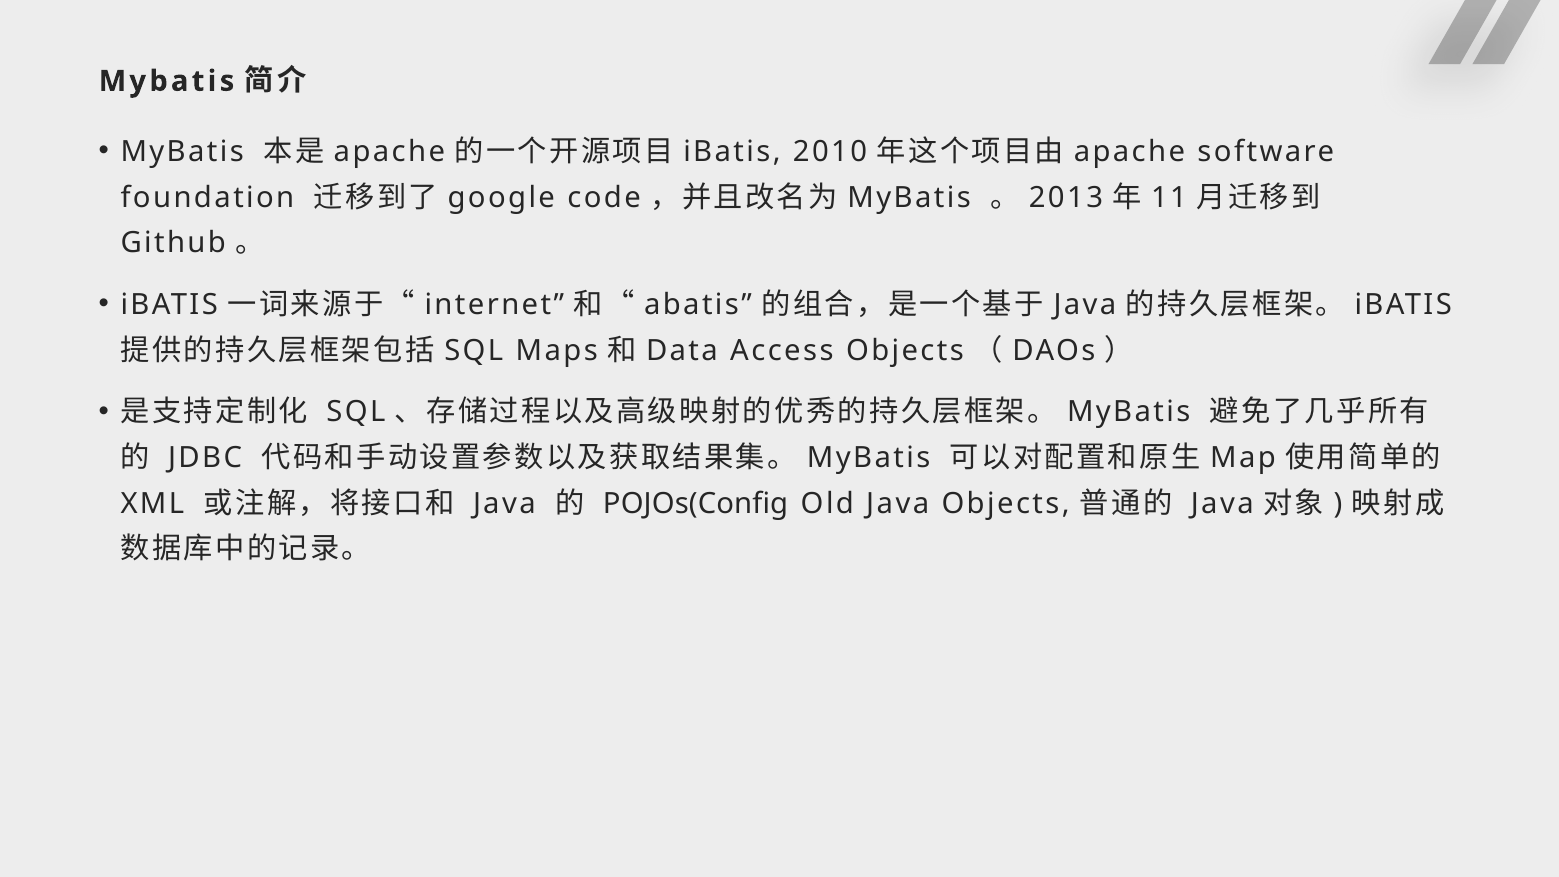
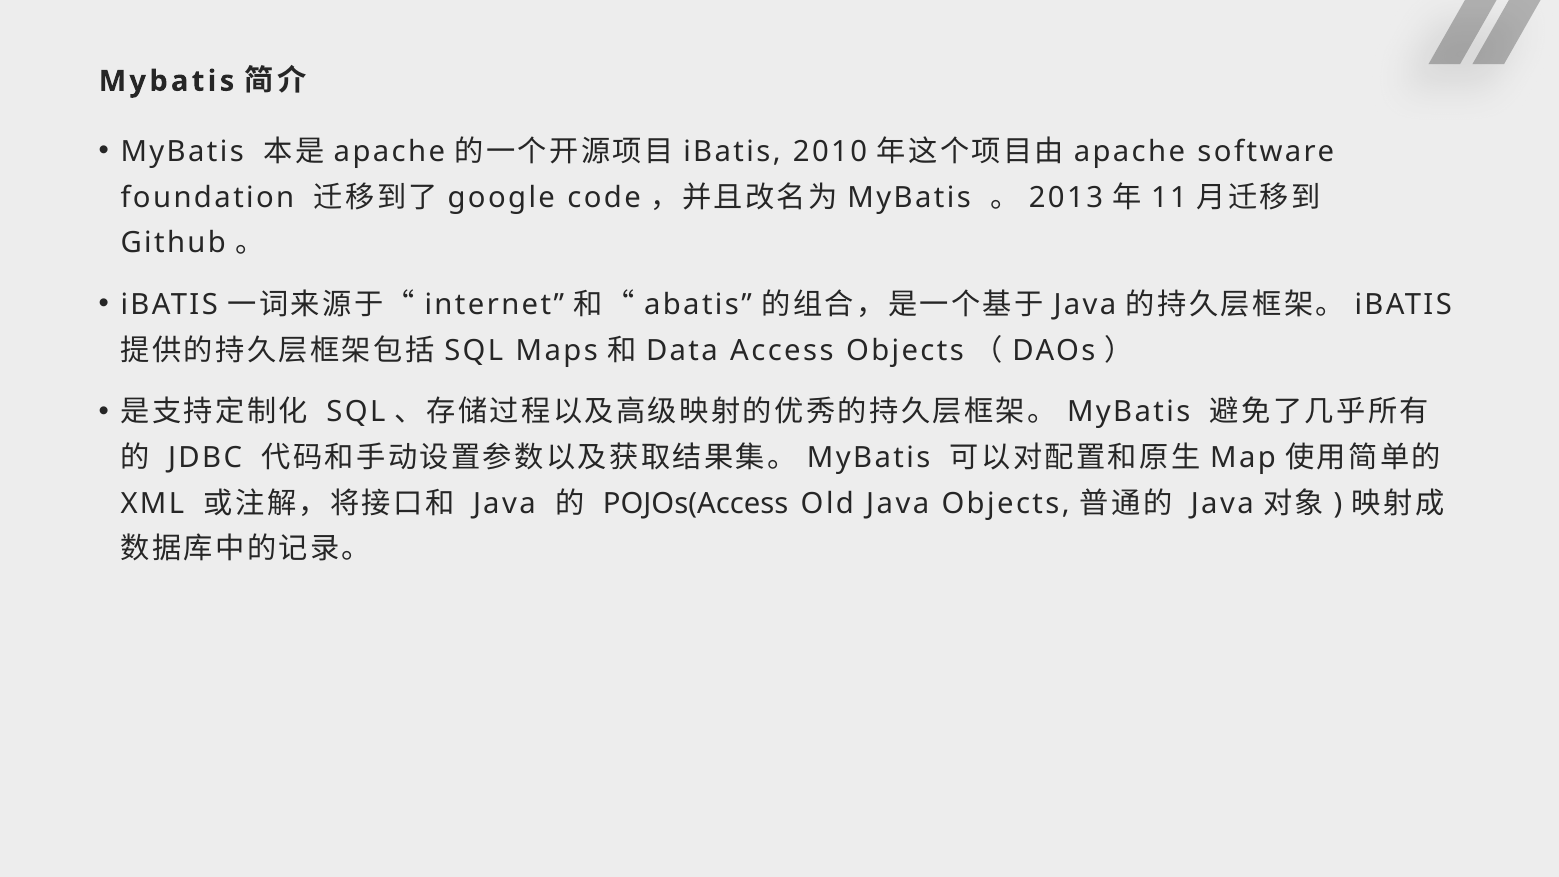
POJOs(Config: POJOs(Config -> POJOs(Access
